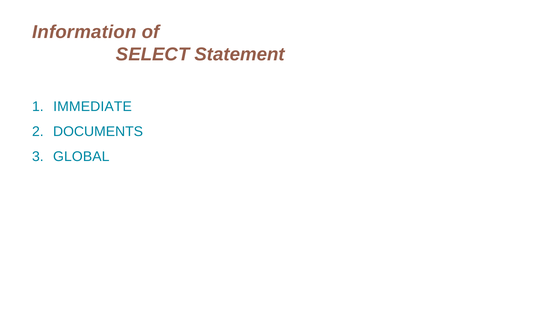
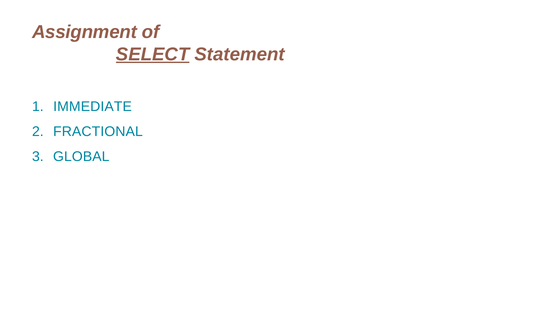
Information: Information -> Assignment
SELECT underline: none -> present
DOCUMENTS: DOCUMENTS -> FRACTIONAL
